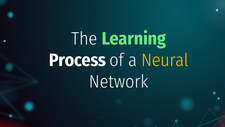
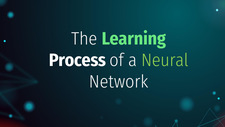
Neural colour: yellow -> light green
